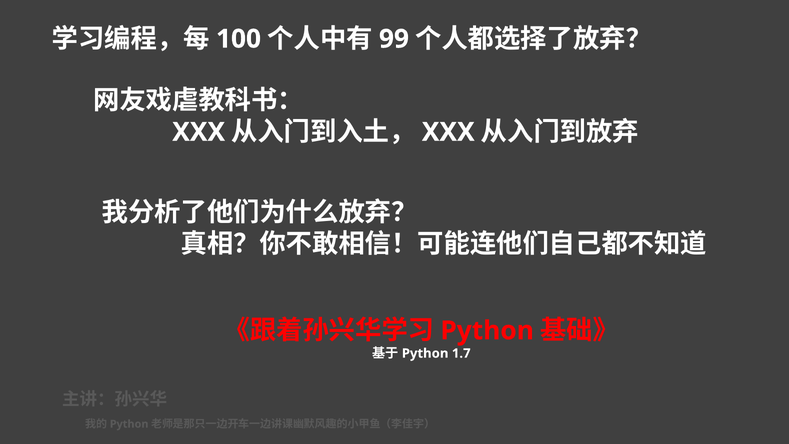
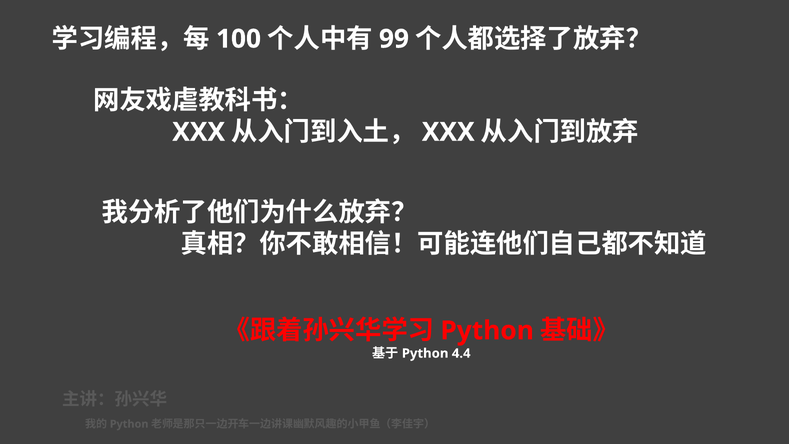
1.7: 1.7 -> 4.4
